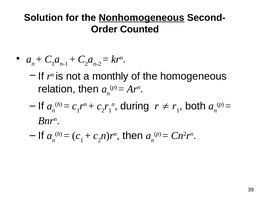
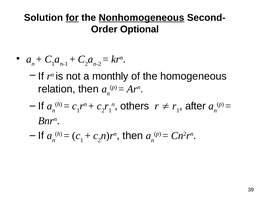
for underline: none -> present
Counted: Counted -> Optional
during: during -> others
both: both -> after
